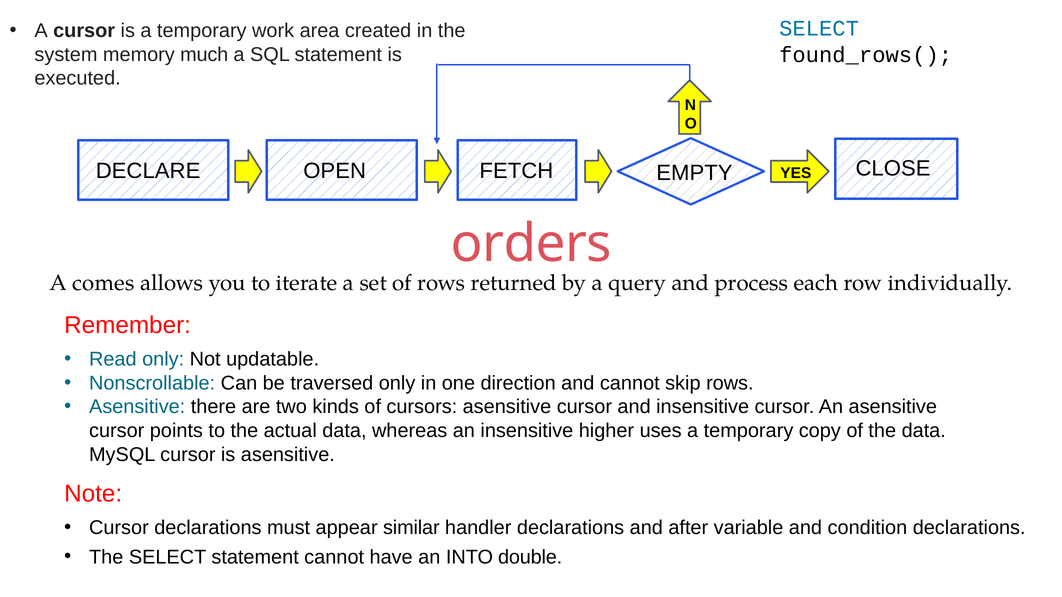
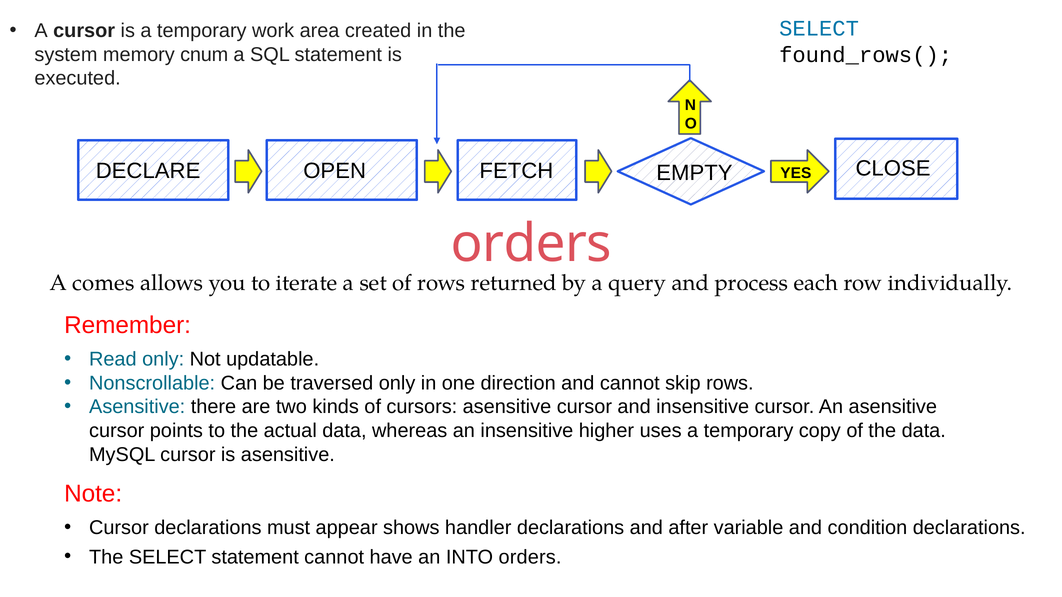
much: much -> cnum
similar: similar -> shows
INTO double: double -> orders
